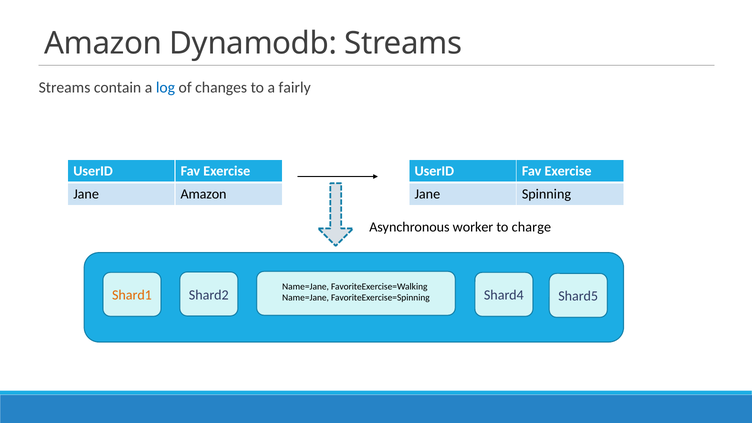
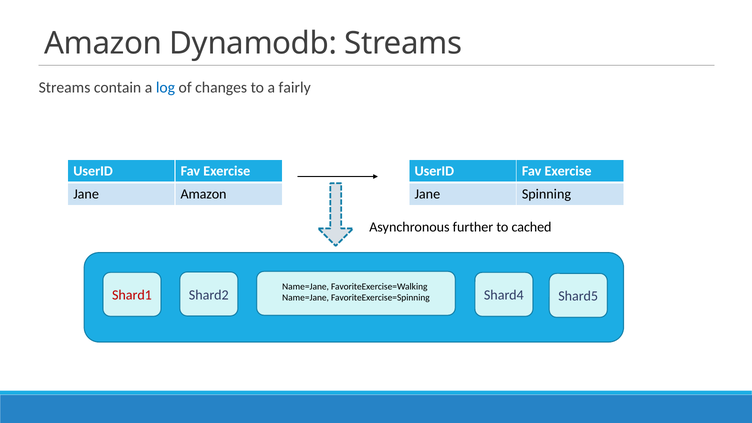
worker: worker -> further
charge: charge -> cached
Shard1 colour: orange -> red
